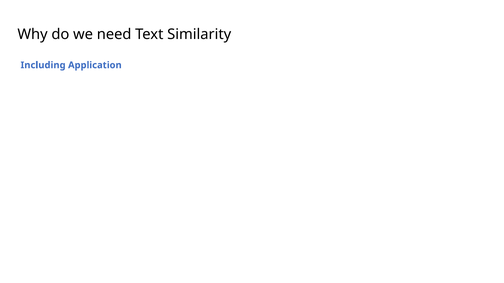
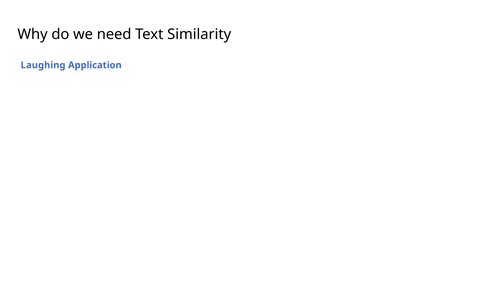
Including: Including -> Laughing
